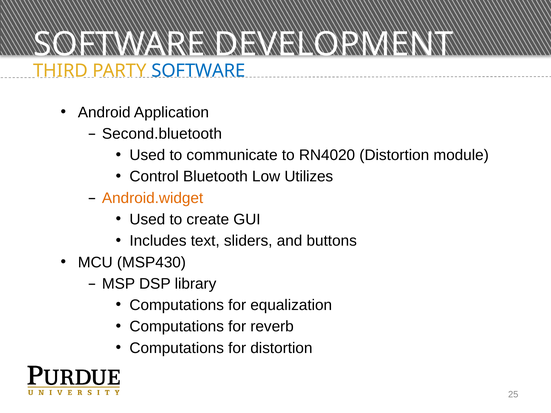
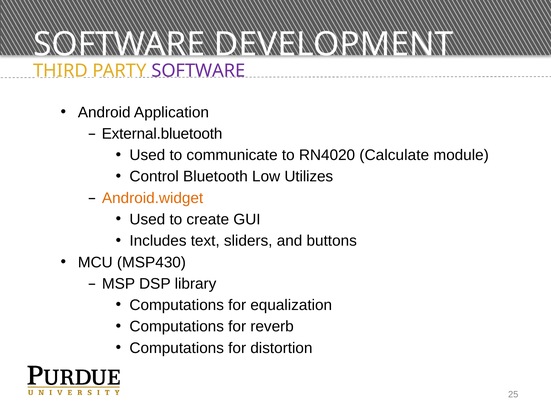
SOFTWARE at (198, 71) colour: blue -> purple
Second.bluetooth: Second.bluetooth -> External.bluetooth
RN4020 Distortion: Distortion -> Calculate
